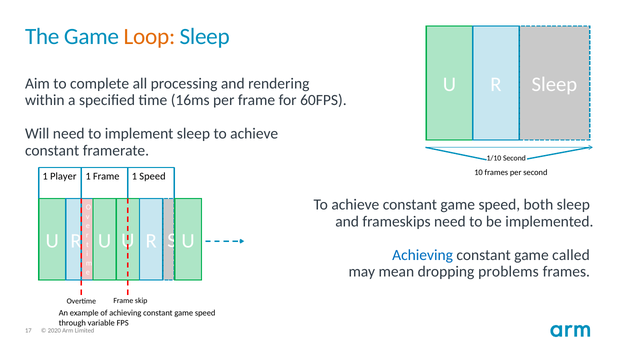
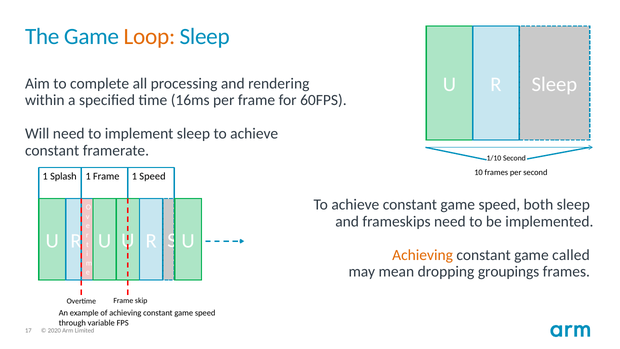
Player: Player -> Splash
Achieving at (423, 255) colour: blue -> orange
problems: problems -> groupings
